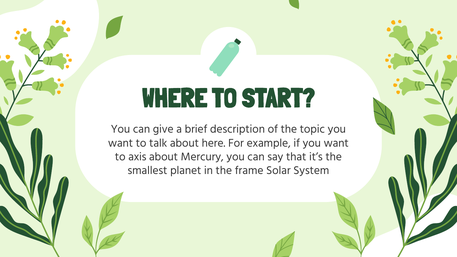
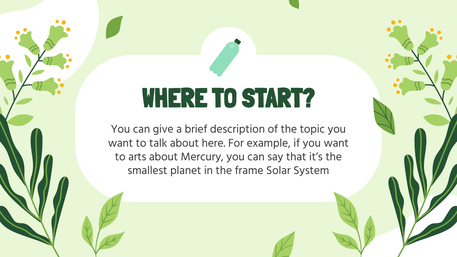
axis: axis -> arts
